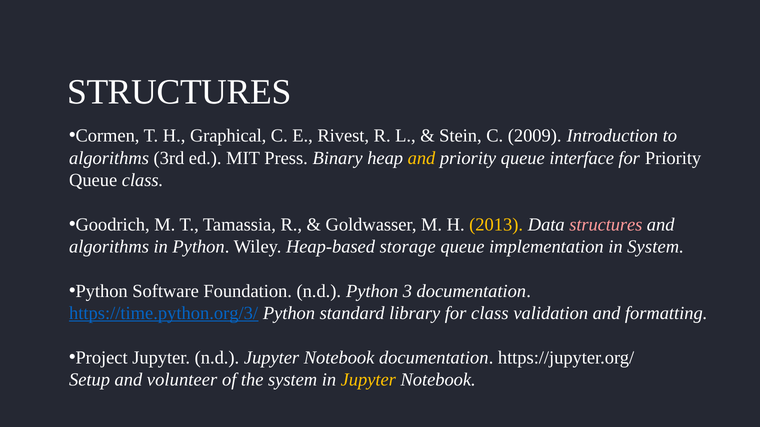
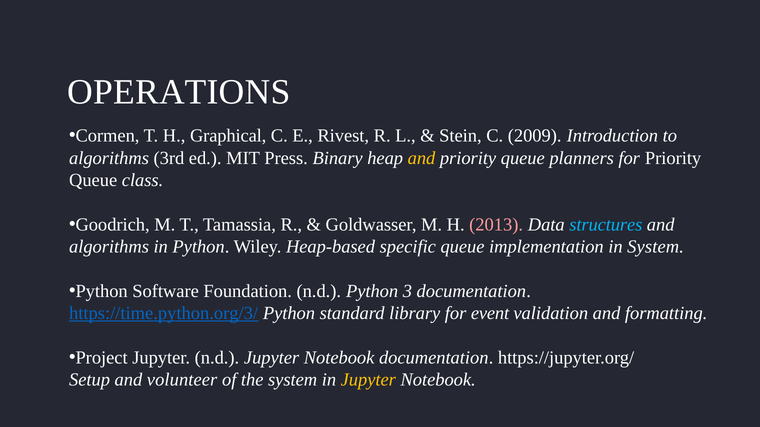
STRUCTURES at (179, 92): STRUCTURES -> OPERATIONS
interface: interface -> planners
2013 colour: yellow -> pink
structures at (606, 225) colour: pink -> light blue
storage: storage -> specific
for class: class -> event
